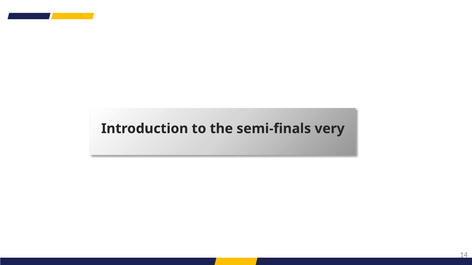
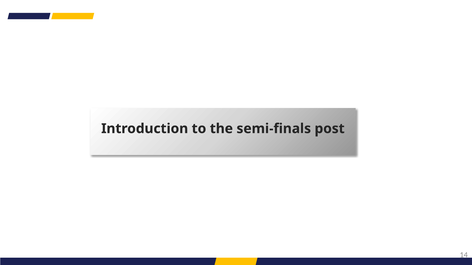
very: very -> post
